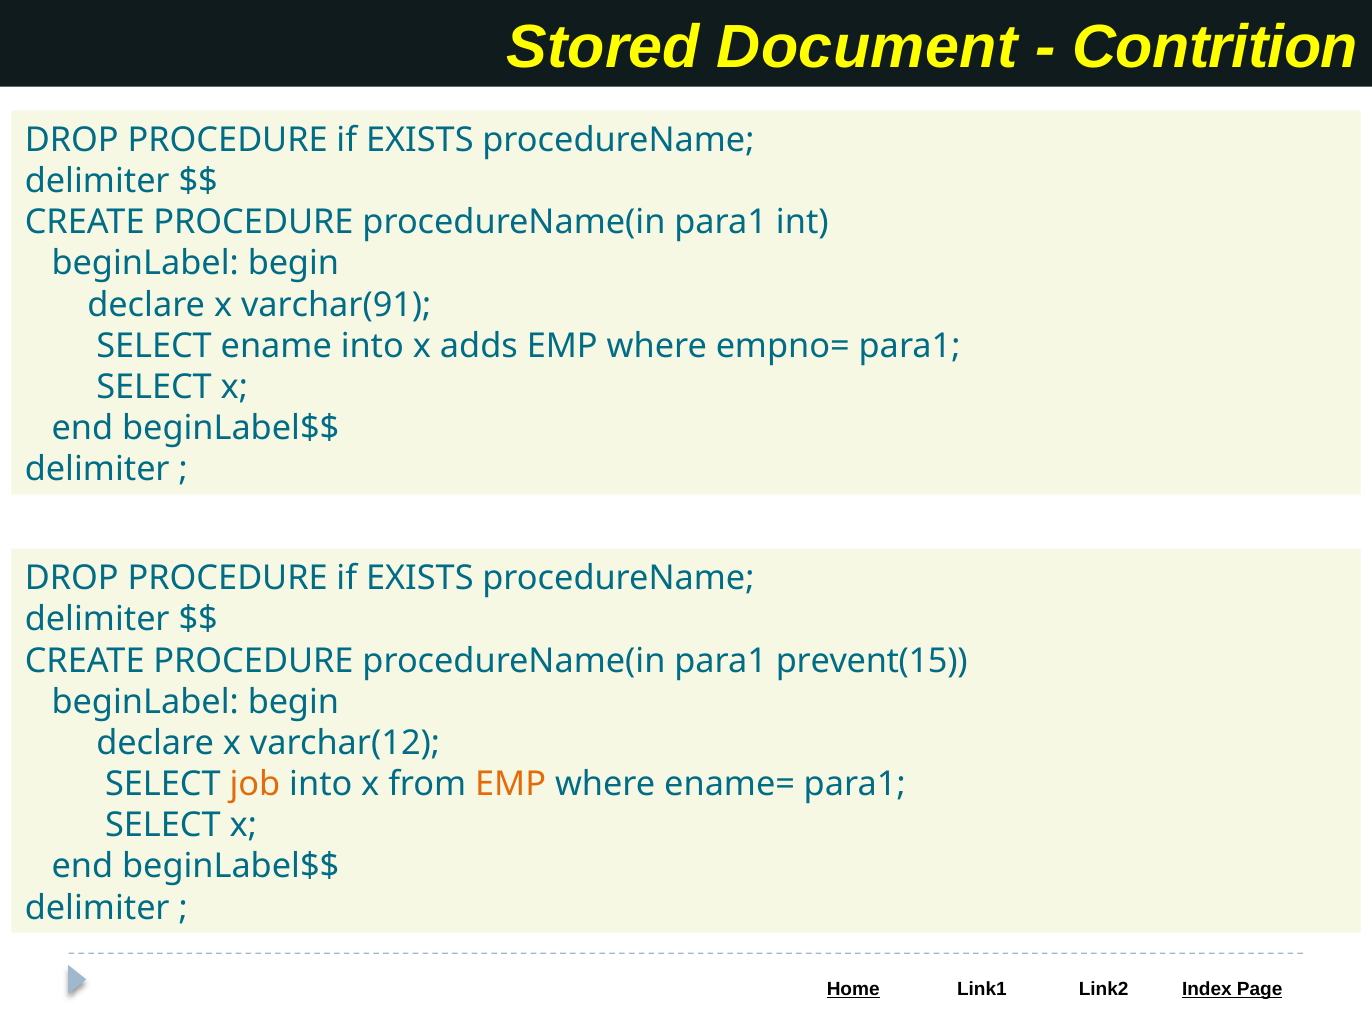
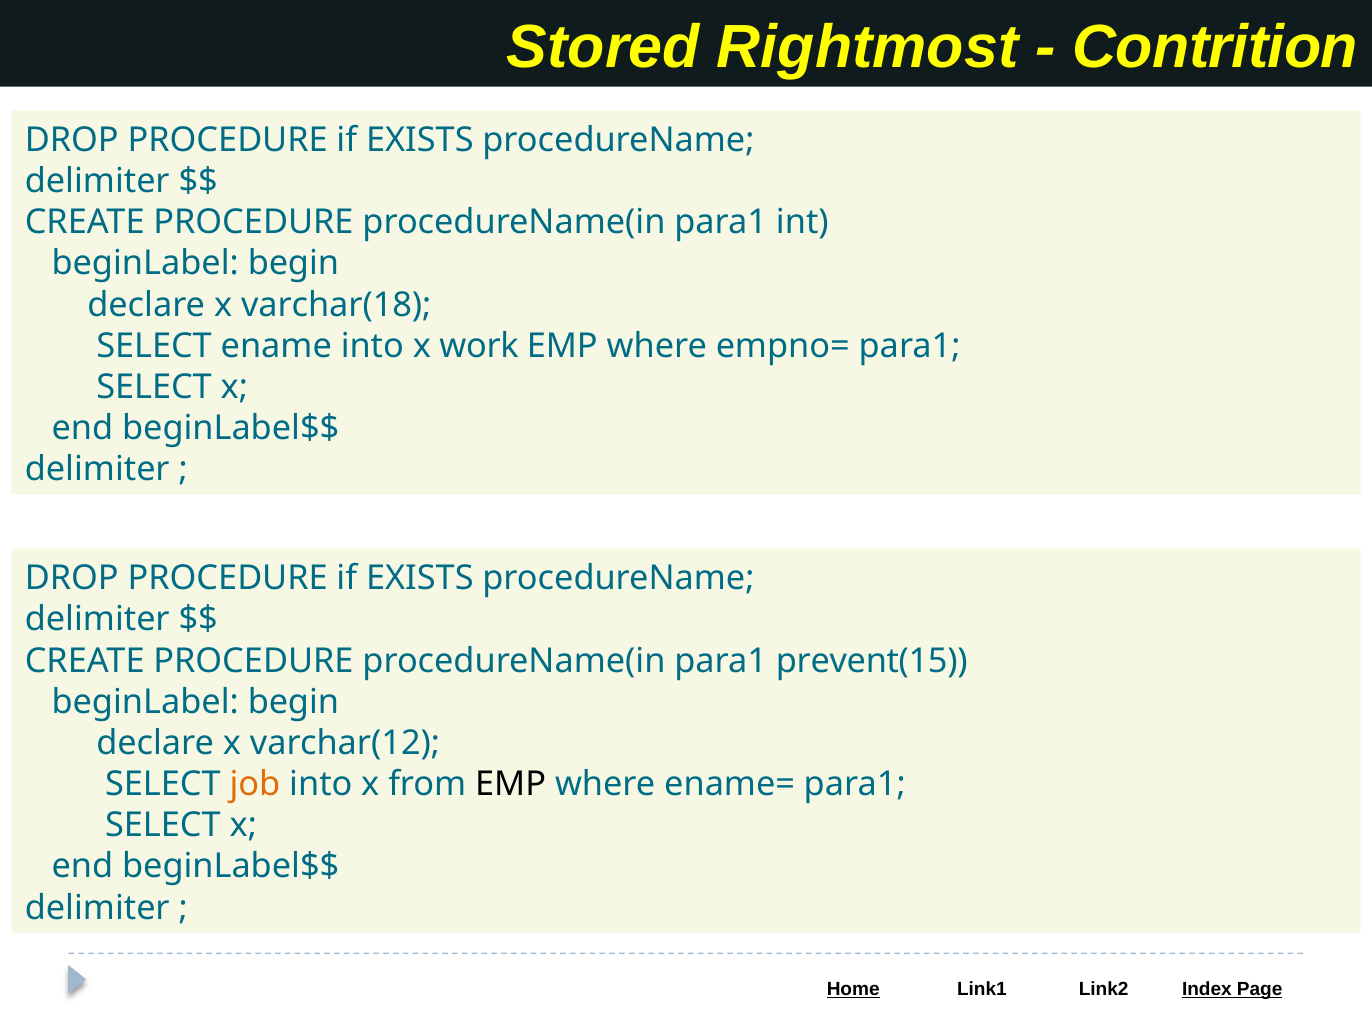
Document: Document -> Rightmost
varchar(91: varchar(91 -> varchar(18
adds: adds -> work
EMP at (511, 784) colour: orange -> black
